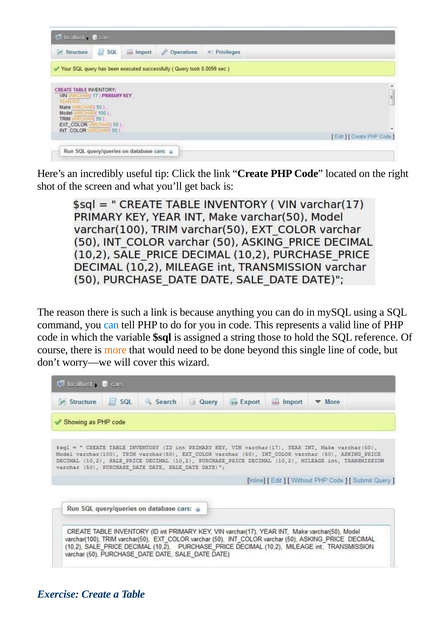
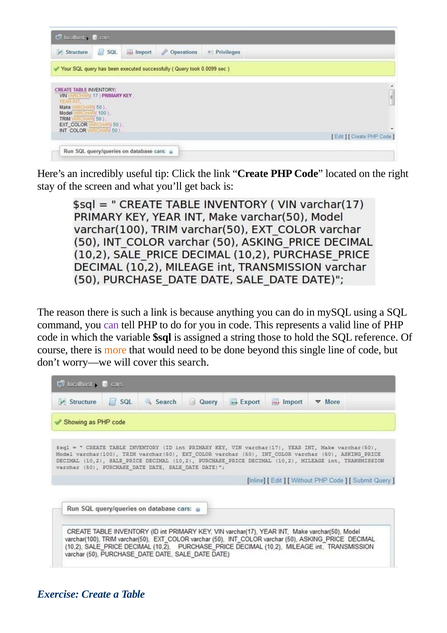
shot: shot -> stay
can at (111, 325) colour: blue -> purple
wizard: wizard -> search
